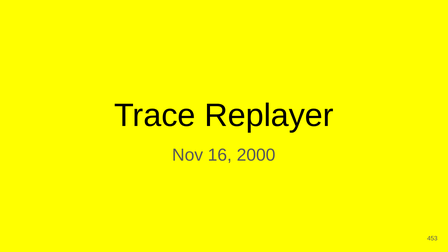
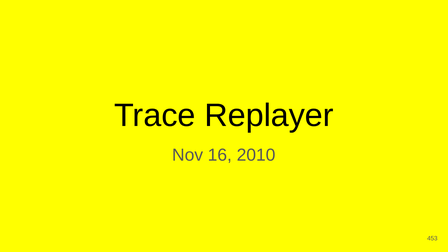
2000: 2000 -> 2010
